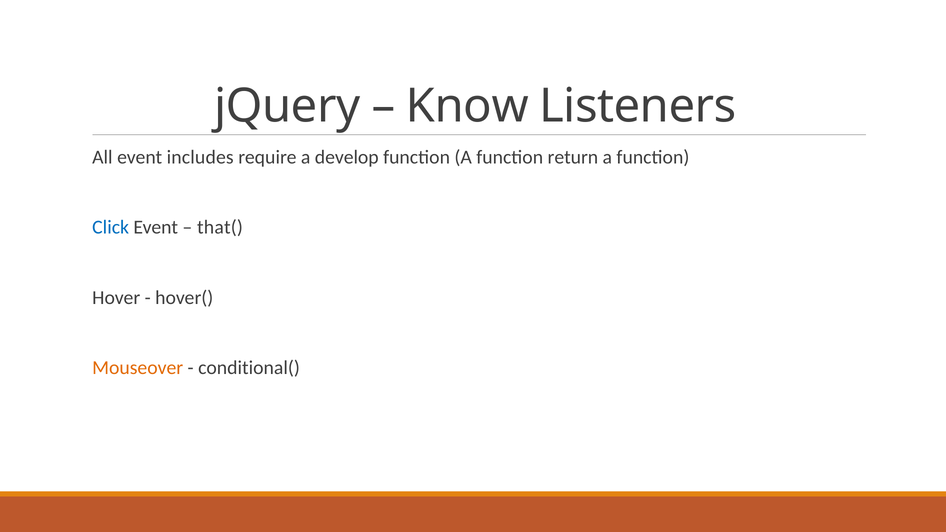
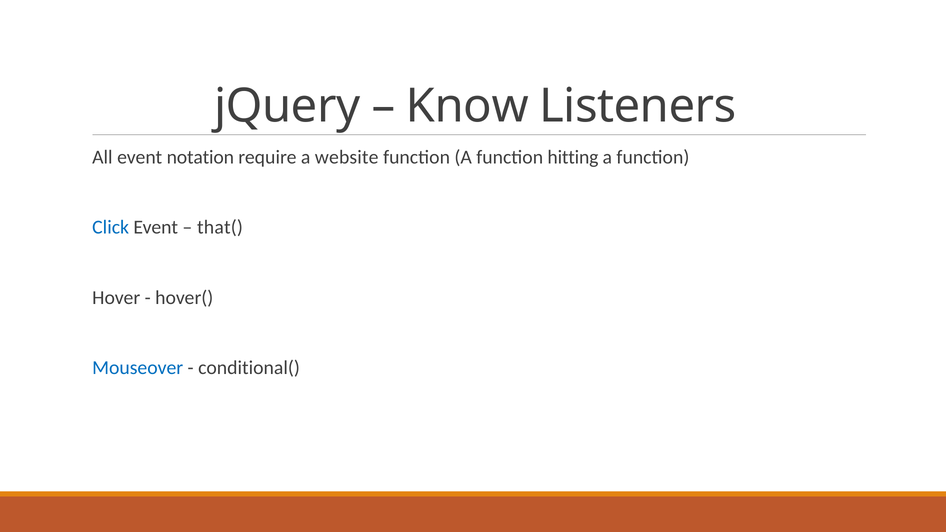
includes: includes -> notation
develop: develop -> website
return: return -> hitting
Mouseover colour: orange -> blue
